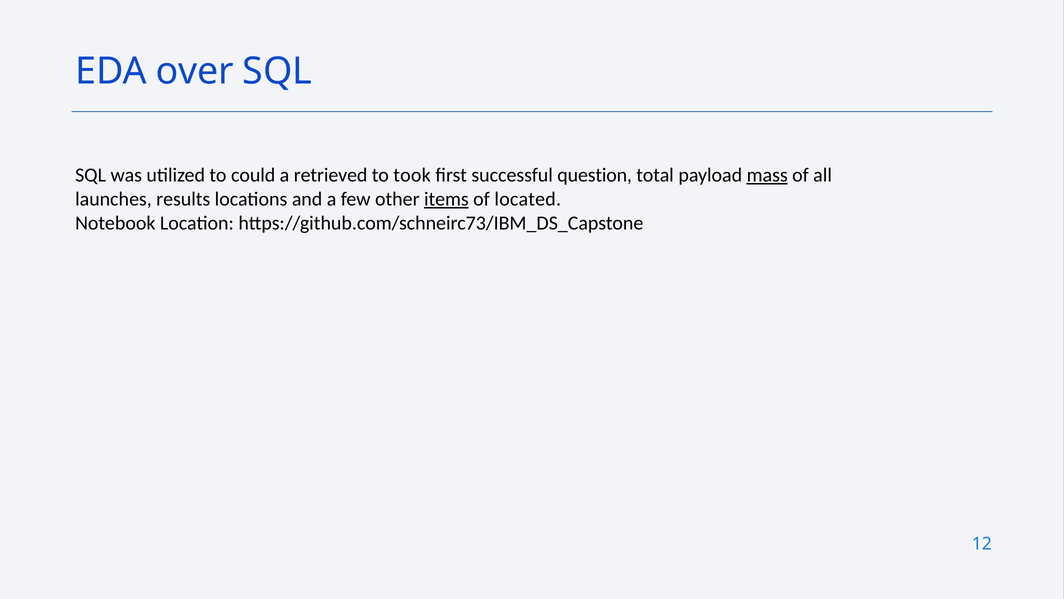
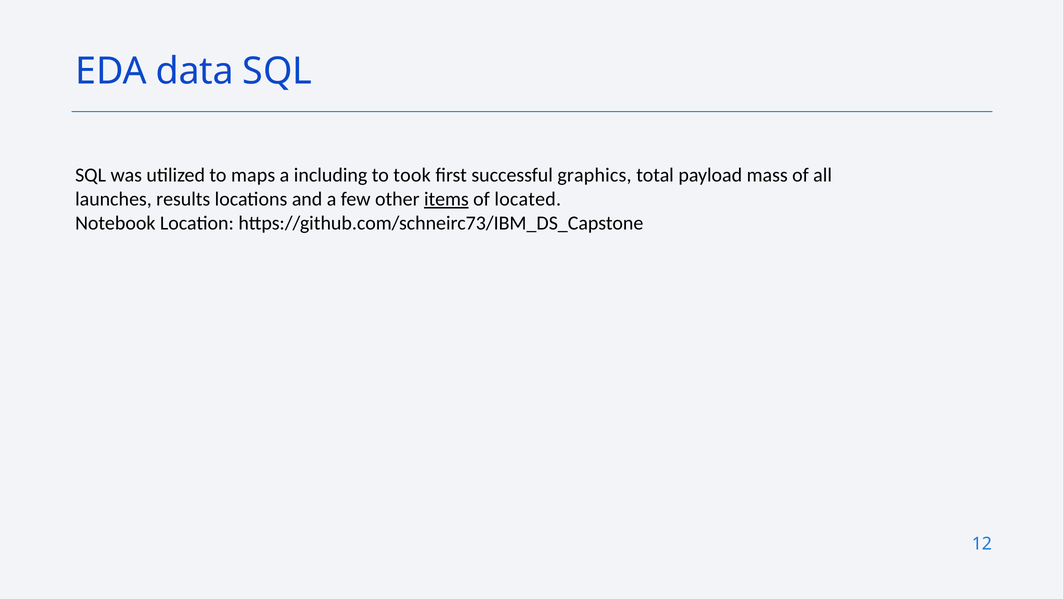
over: over -> data
could: could -> maps
retrieved: retrieved -> including
question: question -> graphics
mass underline: present -> none
